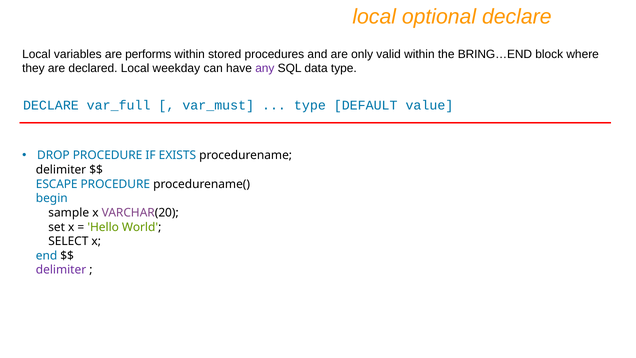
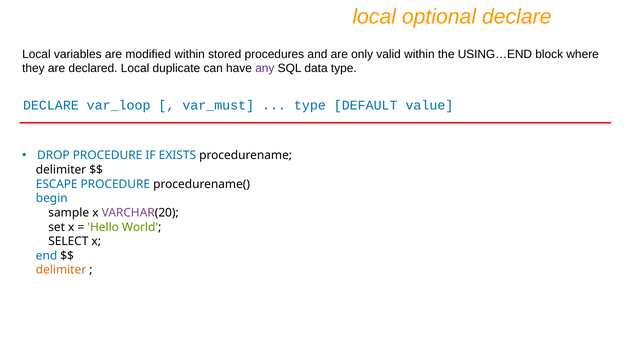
performs: performs -> modified
BRING…END: BRING…END -> USING…END
weekday: weekday -> duplicate
var_full: var_full -> var_loop
delimiter at (61, 270) colour: purple -> orange
